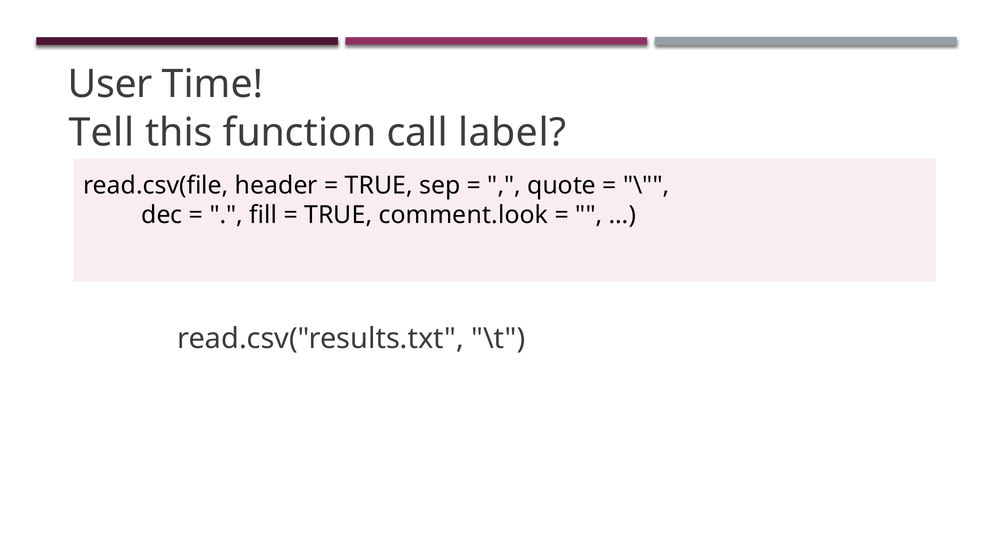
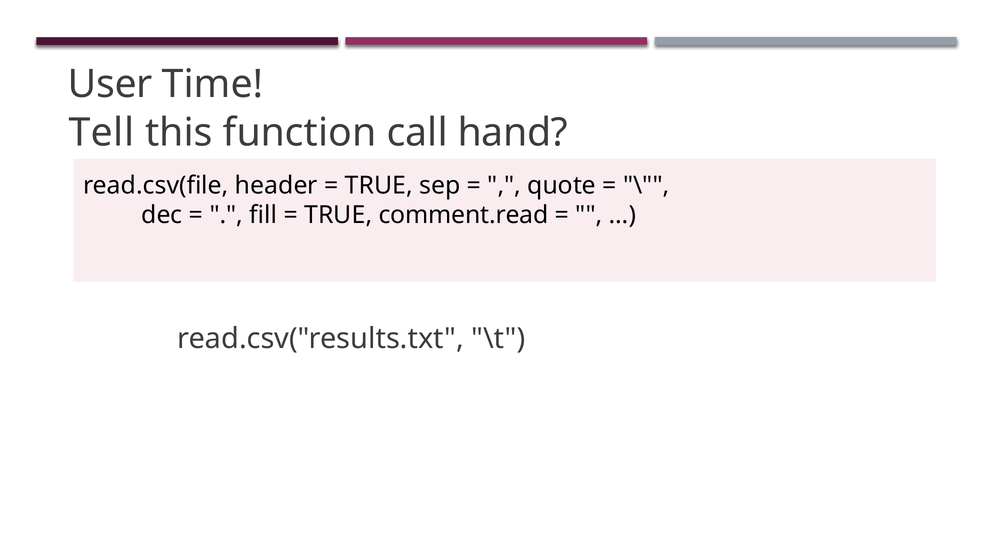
label: label -> hand
comment.look: comment.look -> comment.read
